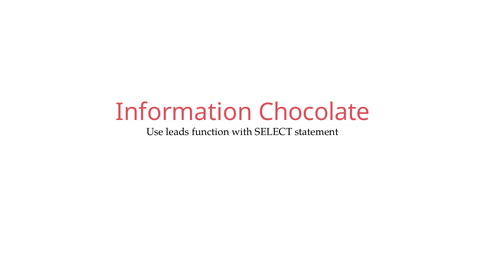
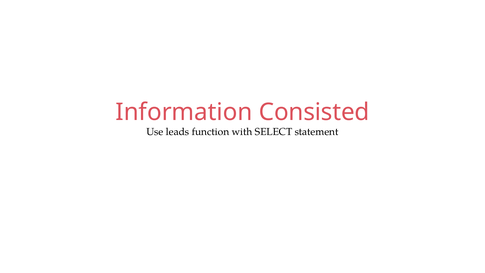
Chocolate: Chocolate -> Consisted
